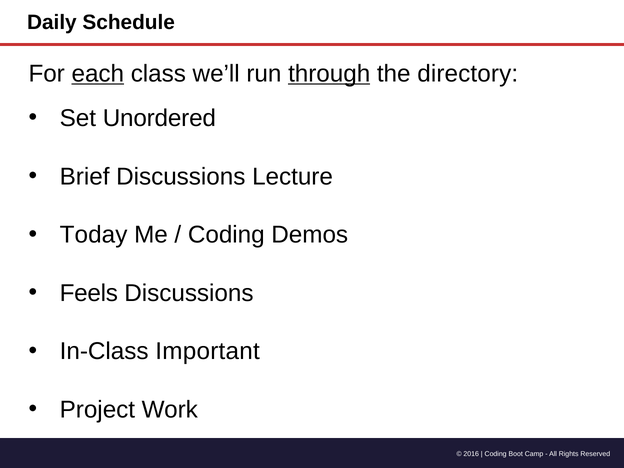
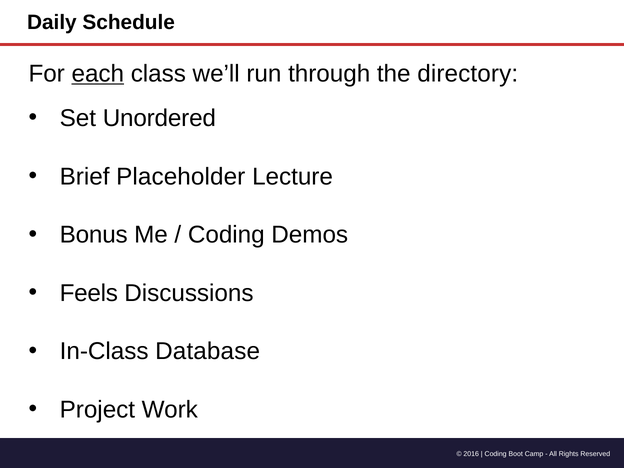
through underline: present -> none
Brief Discussions: Discussions -> Placeholder
Today: Today -> Bonus
Important: Important -> Database
